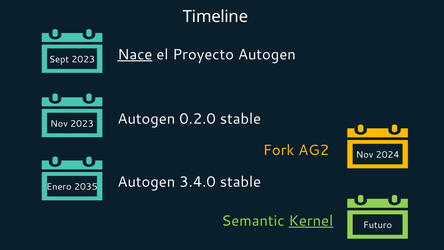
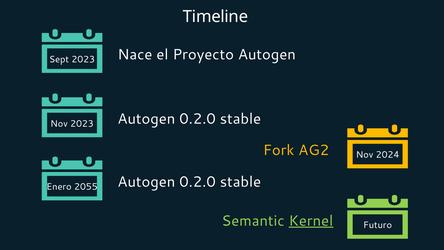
Nace underline: present -> none
2035: 2035 -> 2055
3.4.0 at (198, 182): 3.4.0 -> 0.2.0
